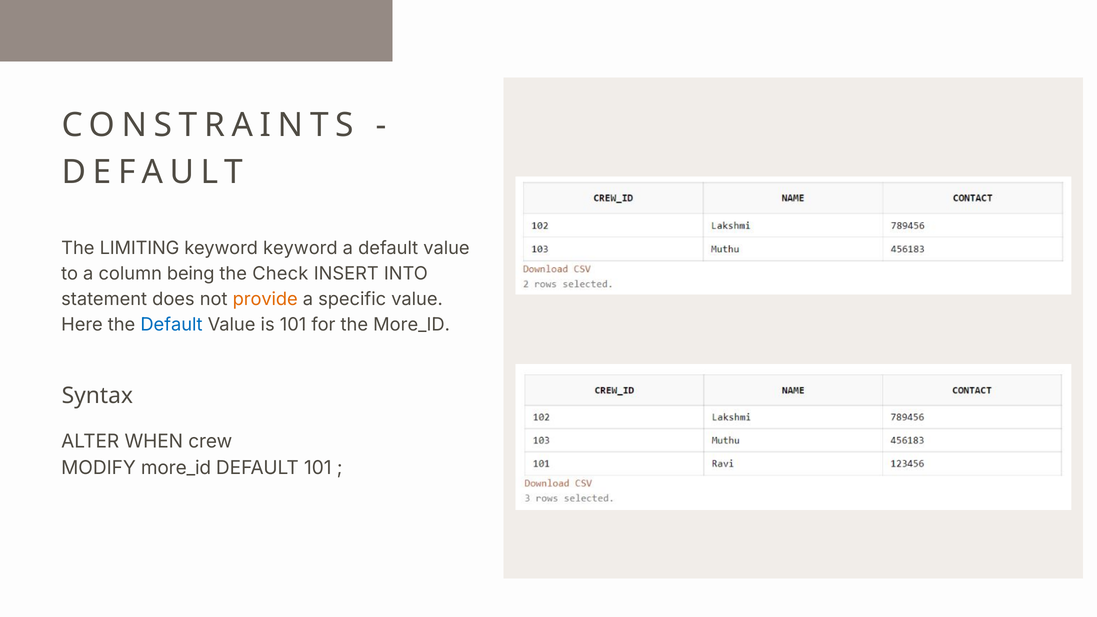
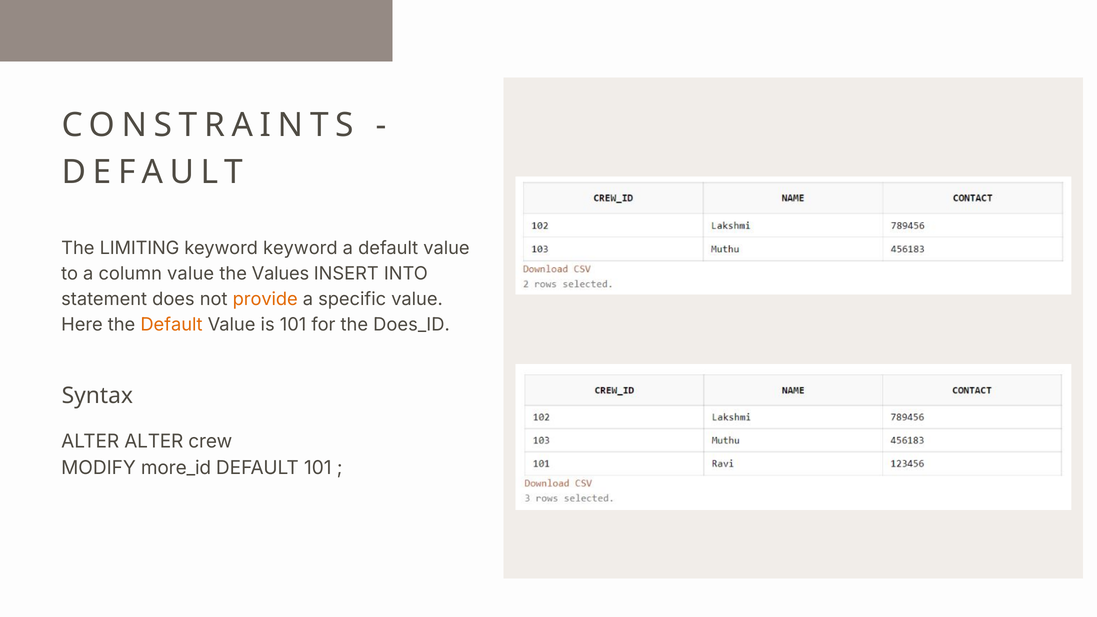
column being: being -> value
Check: Check -> Values
Default at (171, 325) colour: blue -> orange
the More_ID: More_ID -> Does_ID
ALTER WHEN: WHEN -> ALTER
